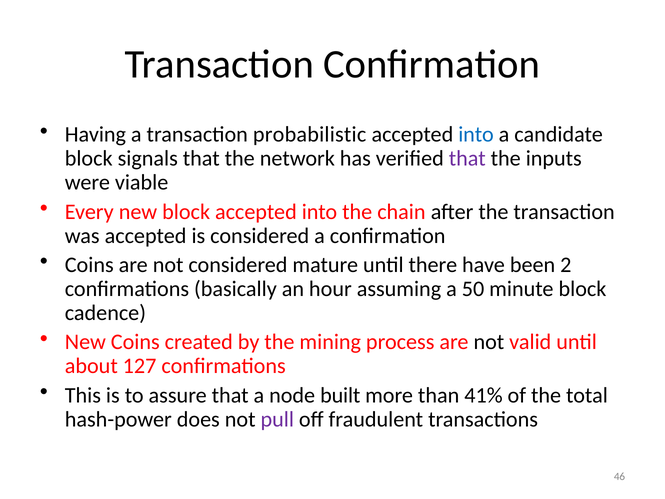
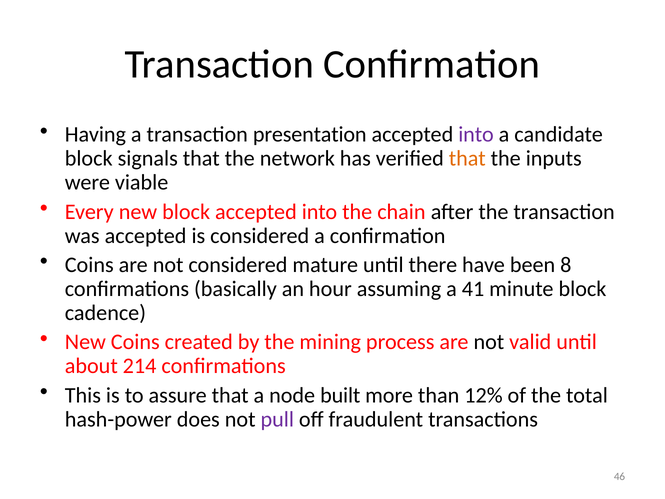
probabilistic: probabilistic -> presentation
into at (476, 135) colour: blue -> purple
that at (467, 158) colour: purple -> orange
2: 2 -> 8
50: 50 -> 41
127: 127 -> 214
41%: 41% -> 12%
